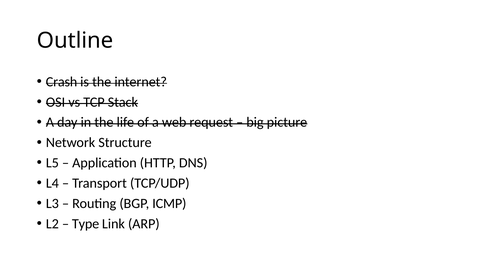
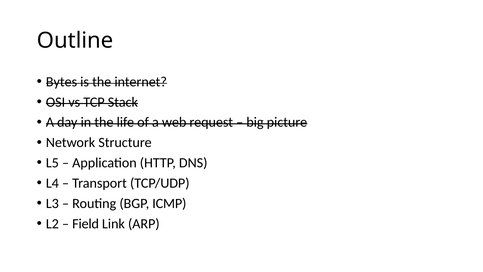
Crash: Crash -> Bytes
Type: Type -> Field
